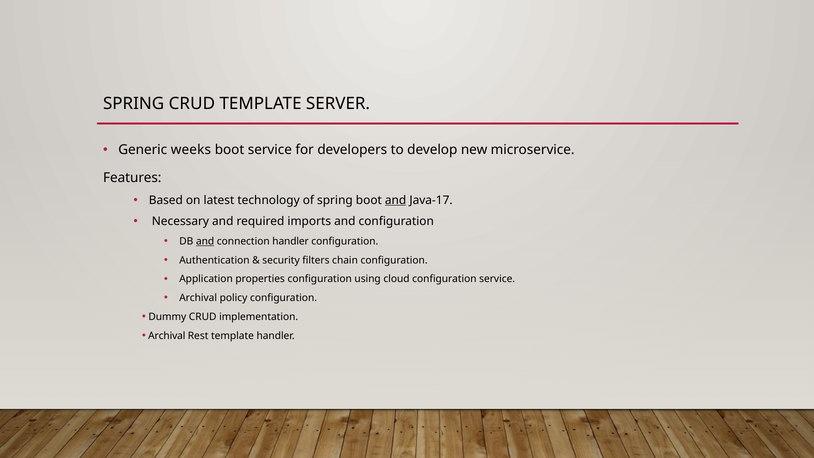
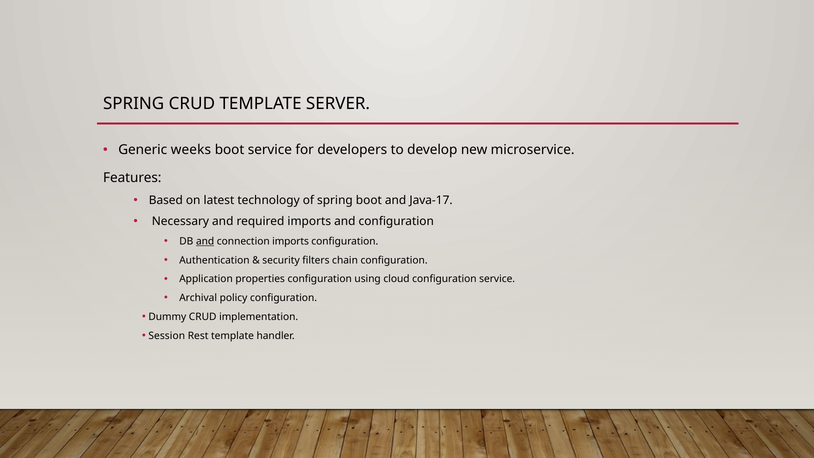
and at (396, 200) underline: present -> none
connection handler: handler -> imports
Archival at (167, 336): Archival -> Session
